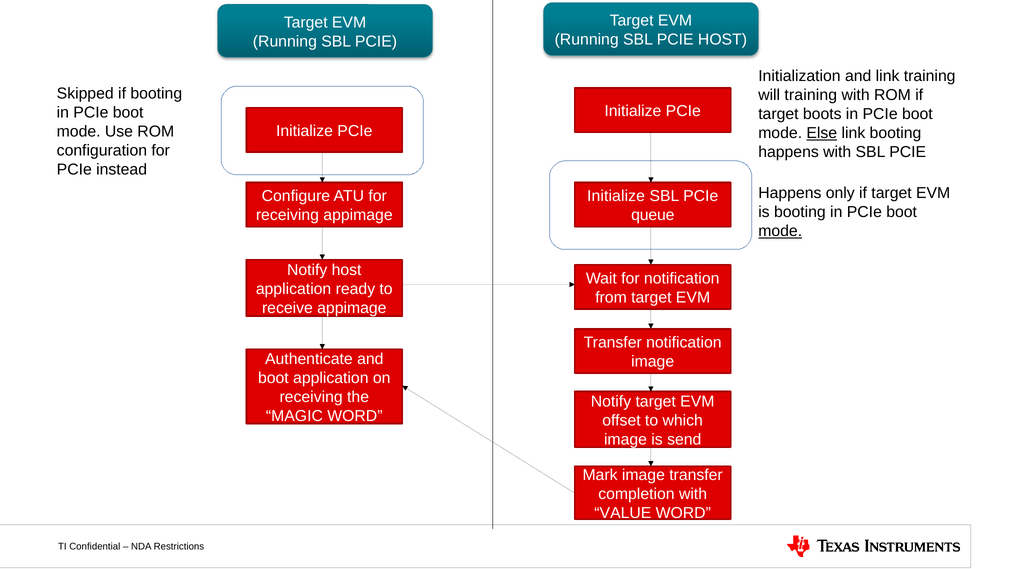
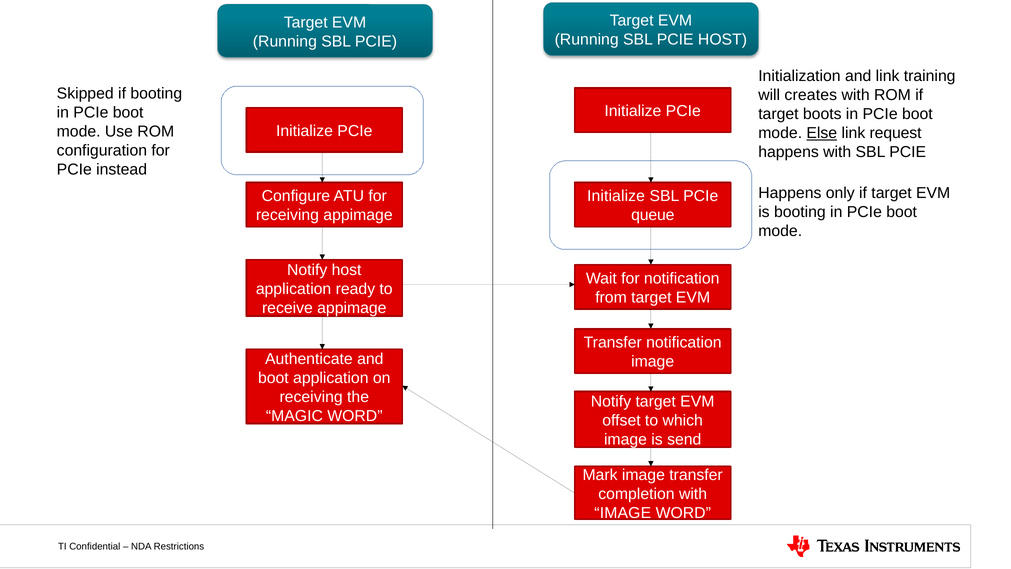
will training: training -> creates
link booting: booting -> request
mode at (780, 231) underline: present -> none
VALUE at (623, 513): VALUE -> IMAGE
